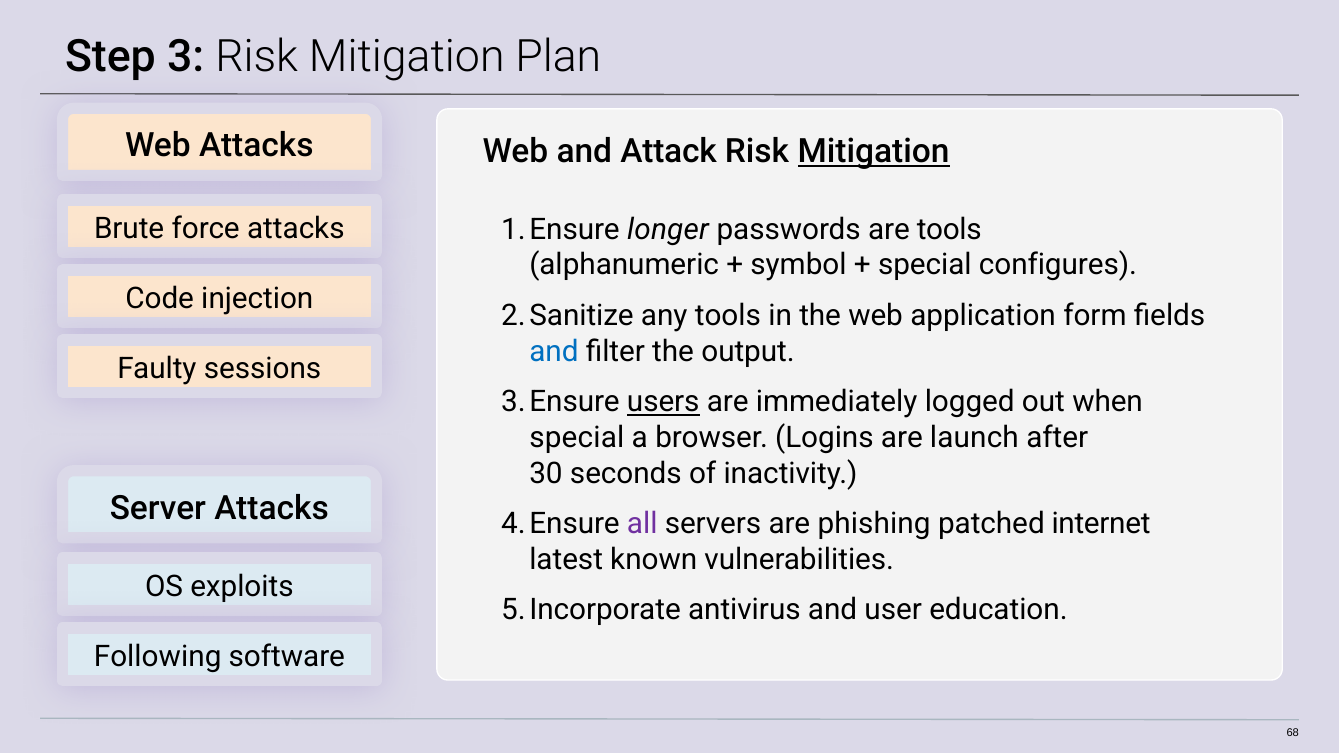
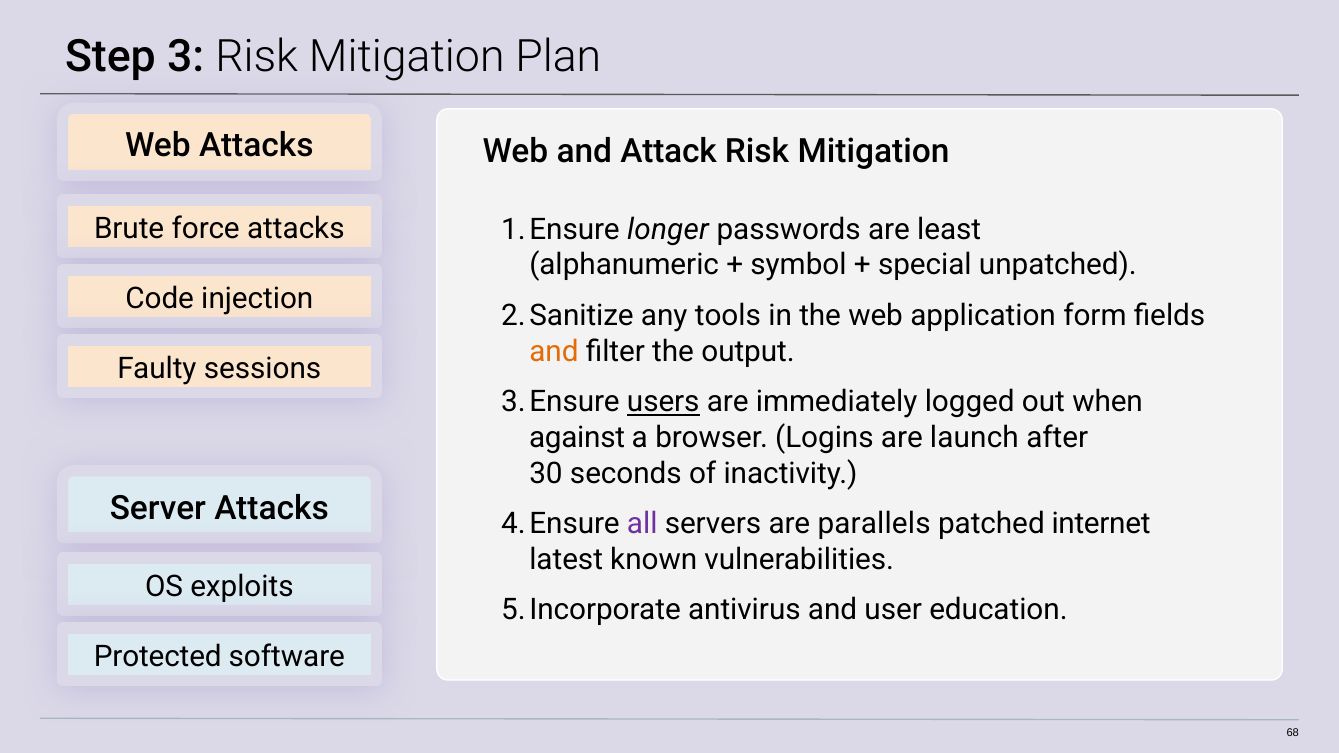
Mitigation at (874, 152) underline: present -> none
are tools: tools -> least
configures: configures -> unpatched
and at (554, 351) colour: blue -> orange
special at (577, 438): special -> against
phishing: phishing -> parallels
Following: Following -> Protected
